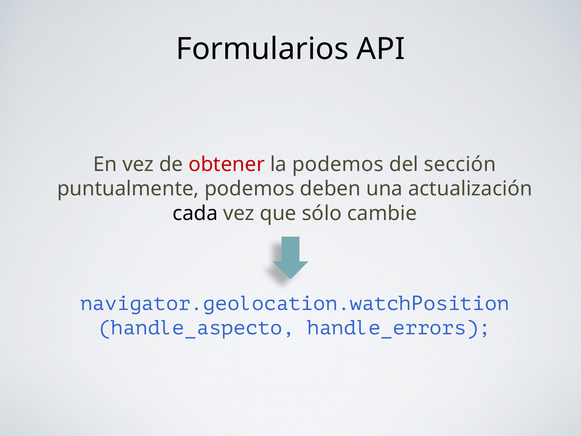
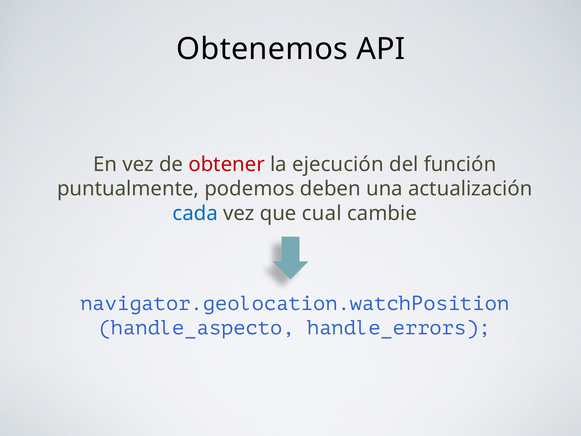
Formularios: Formularios -> Obtenemos
la podemos: podemos -> ejecución
sección: sección -> función
cada colour: black -> blue
sólo: sólo -> cual
